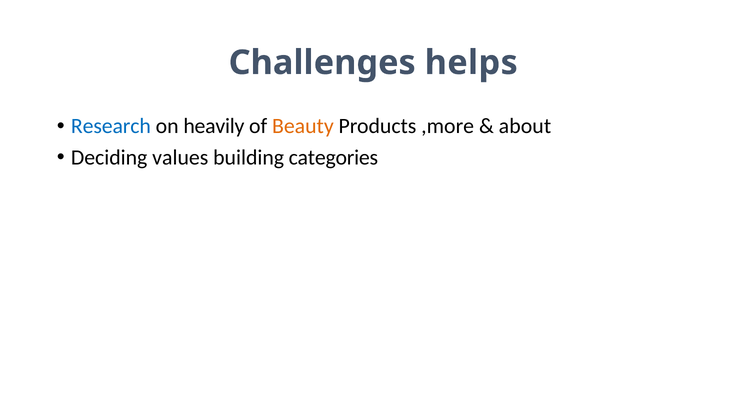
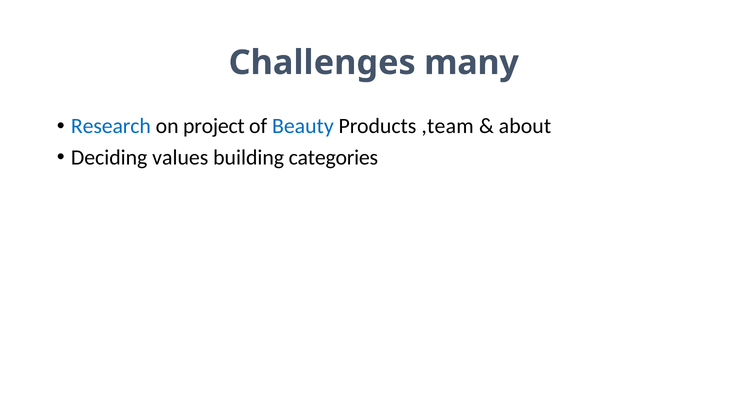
helps: helps -> many
heavily: heavily -> project
Beauty colour: orange -> blue
,more: ,more -> ,team
